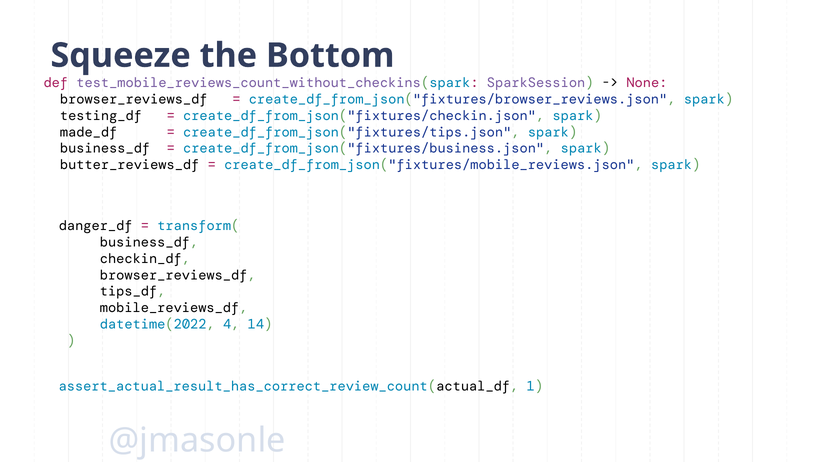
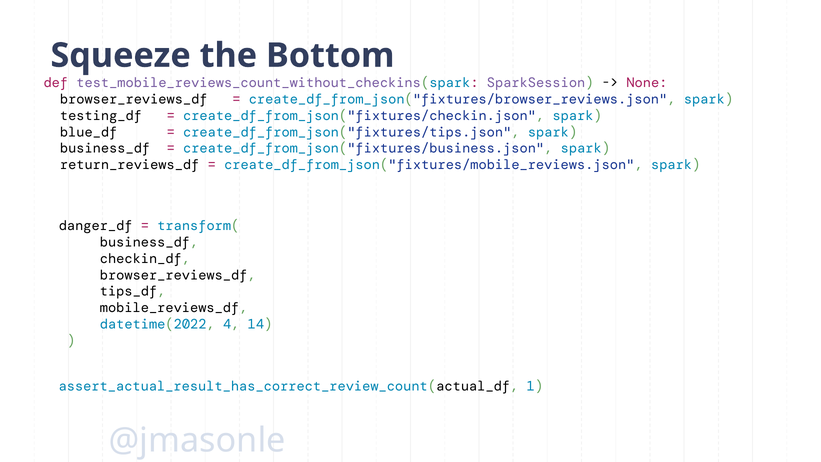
made_df: made_df -> blue_df
butter_reviews_df: butter_reviews_df -> return_reviews_df
